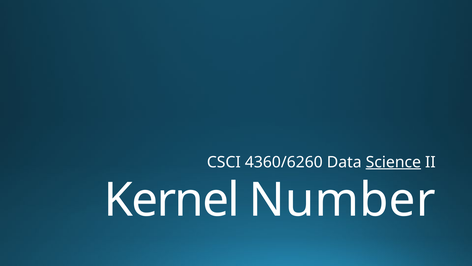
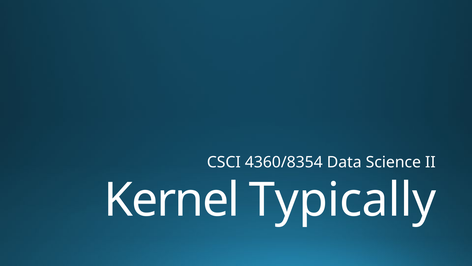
4360/6260: 4360/6260 -> 4360/8354
Science underline: present -> none
Number: Number -> Typically
